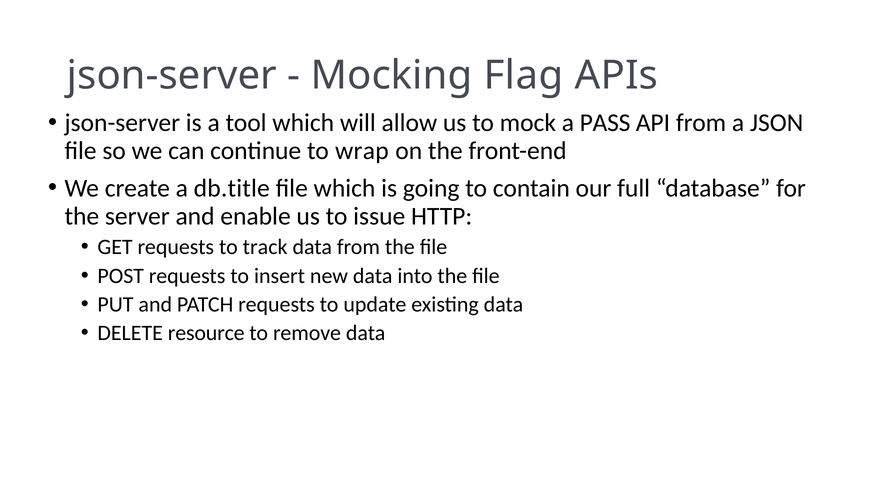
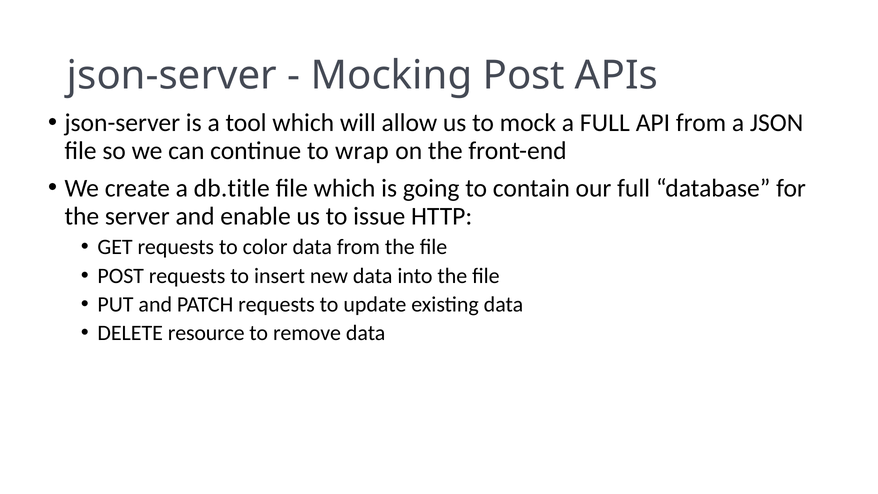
Mocking Flag: Flag -> Post
a PASS: PASS -> FULL
track: track -> color
